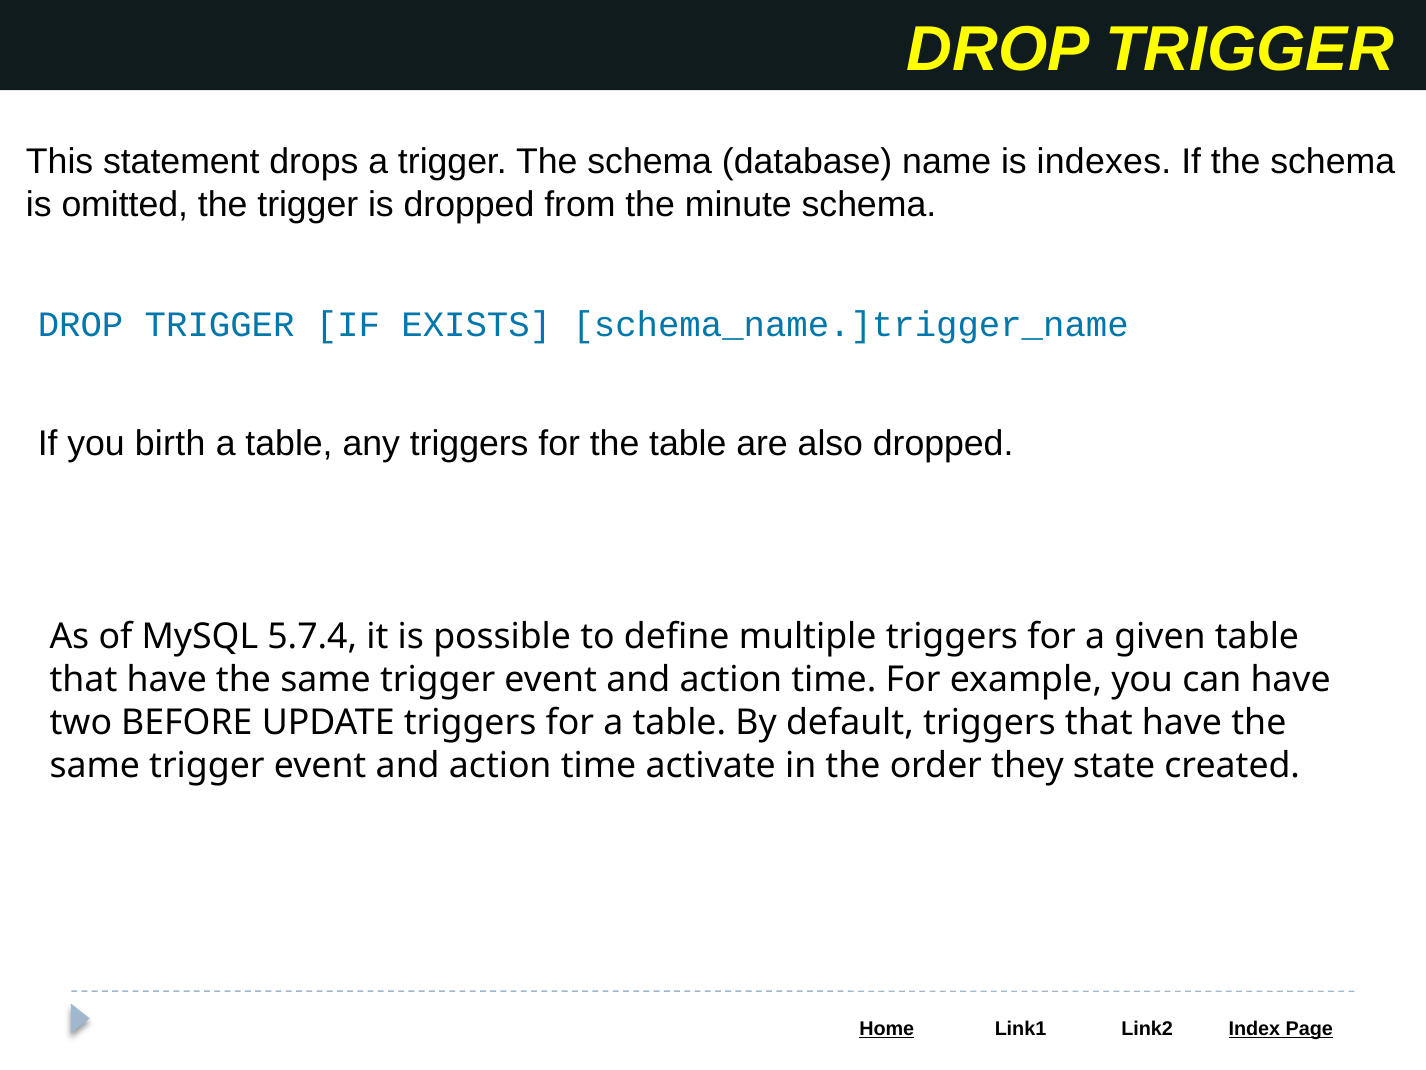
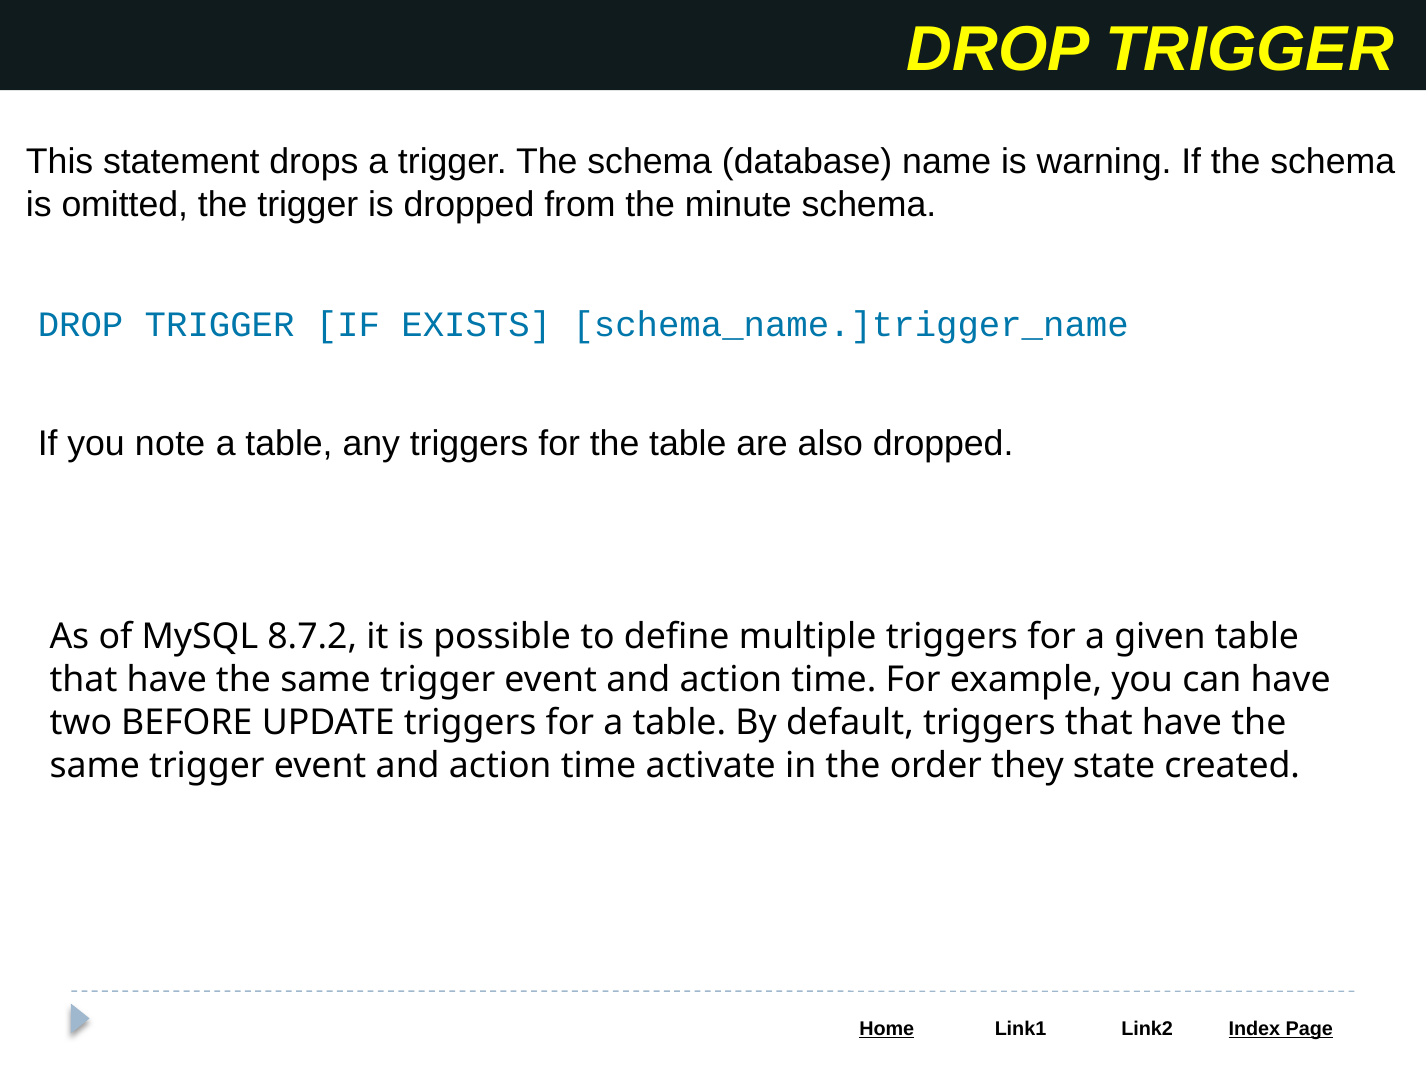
indexes: indexes -> warning
birth: birth -> note
5.7.4: 5.7.4 -> 8.7.2
